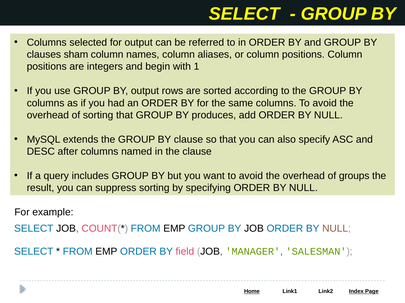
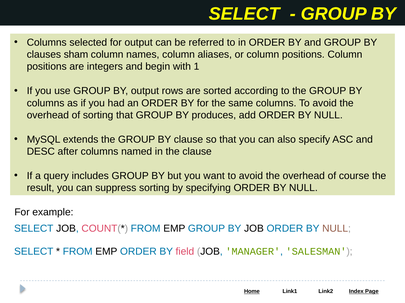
groups: groups -> course
